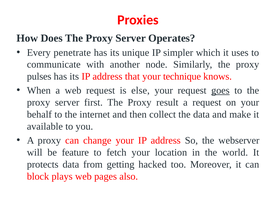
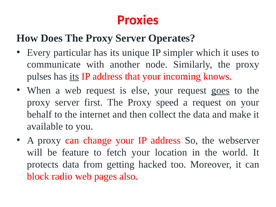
penetrate: penetrate -> particular
its at (74, 76) underline: none -> present
technique: technique -> incoming
result: result -> speed
plays: plays -> radio
